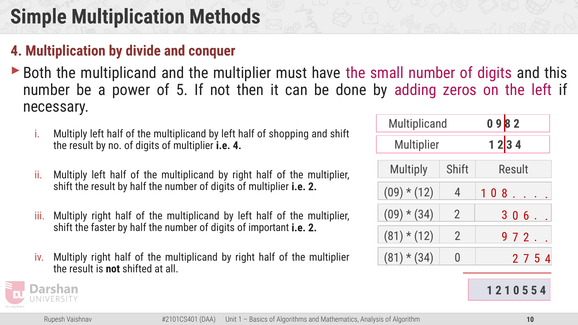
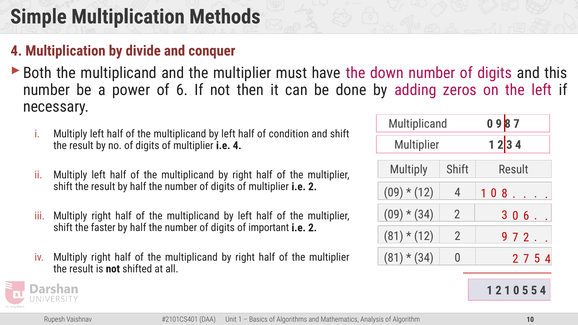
small: small -> down
of 5: 5 -> 6
8 2: 2 -> 7
shopping: shopping -> condition
